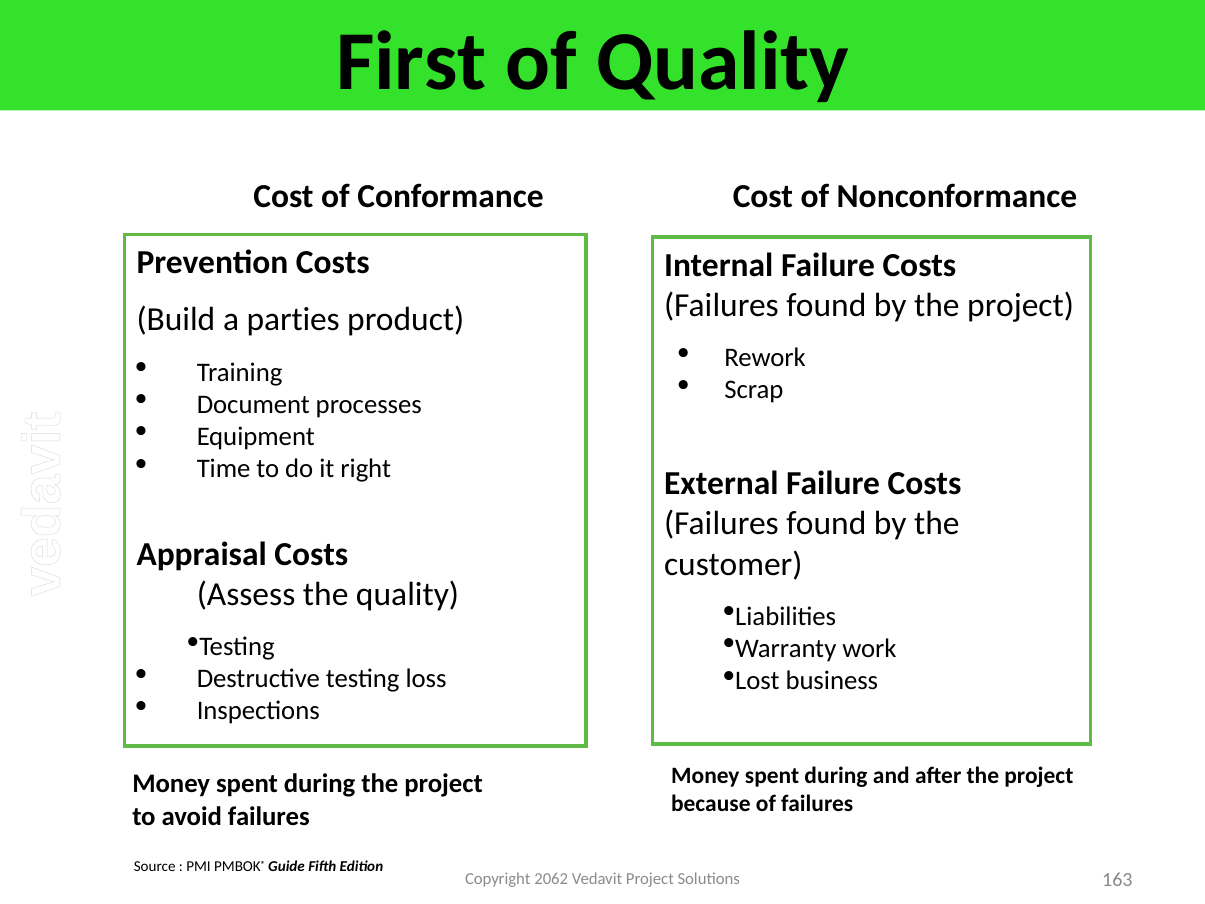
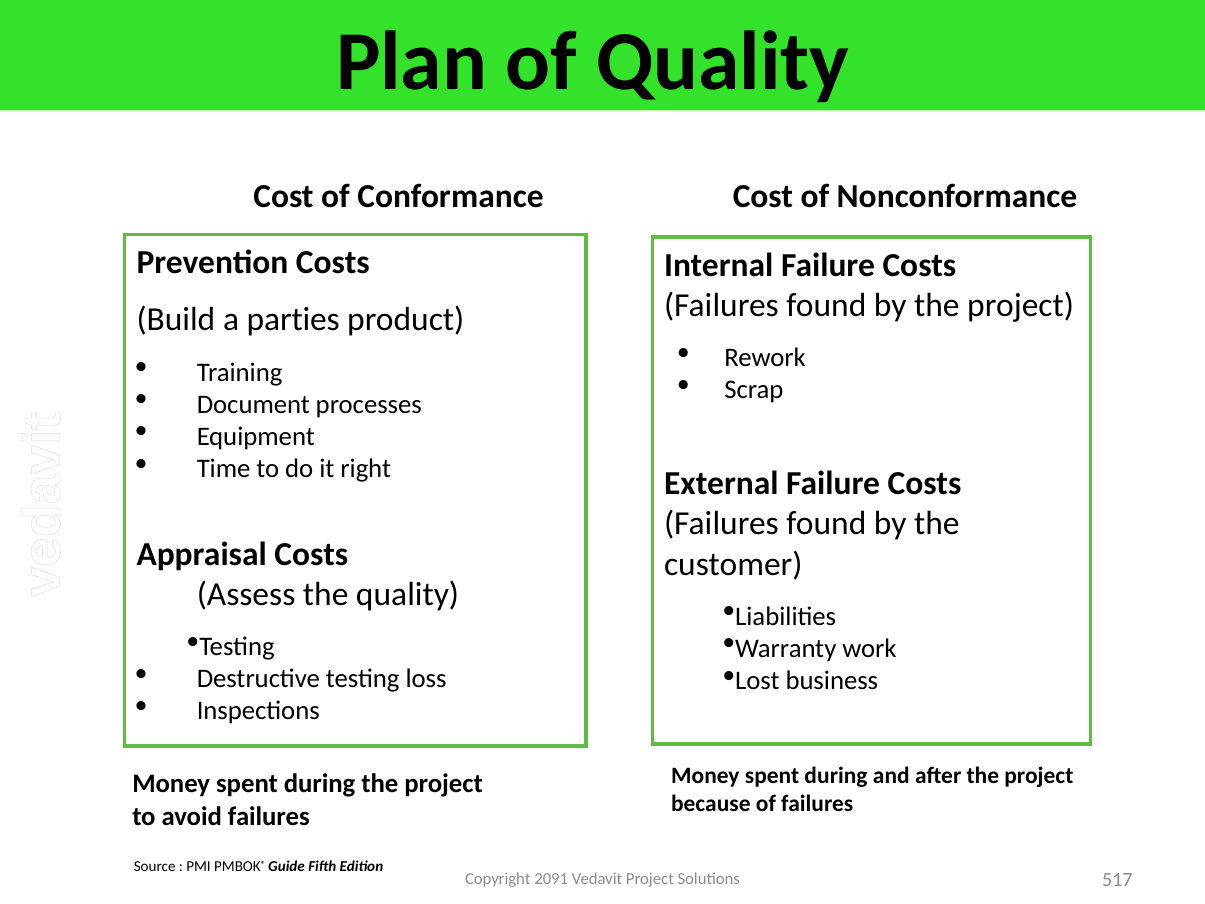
First: First -> Plan
2062: 2062 -> 2091
163: 163 -> 517
